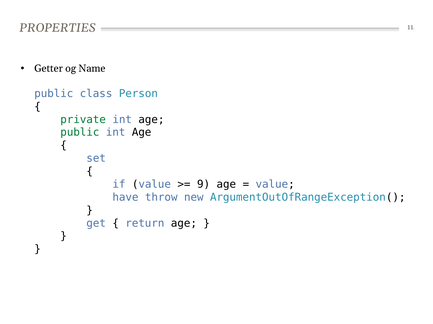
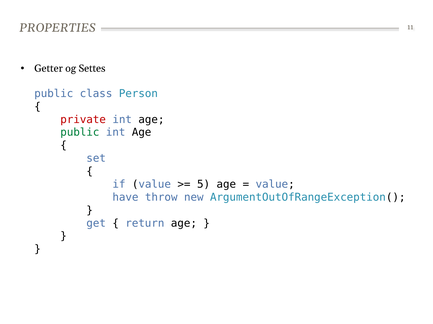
Name: Name -> Settes
private colour: green -> red
9: 9 -> 5
